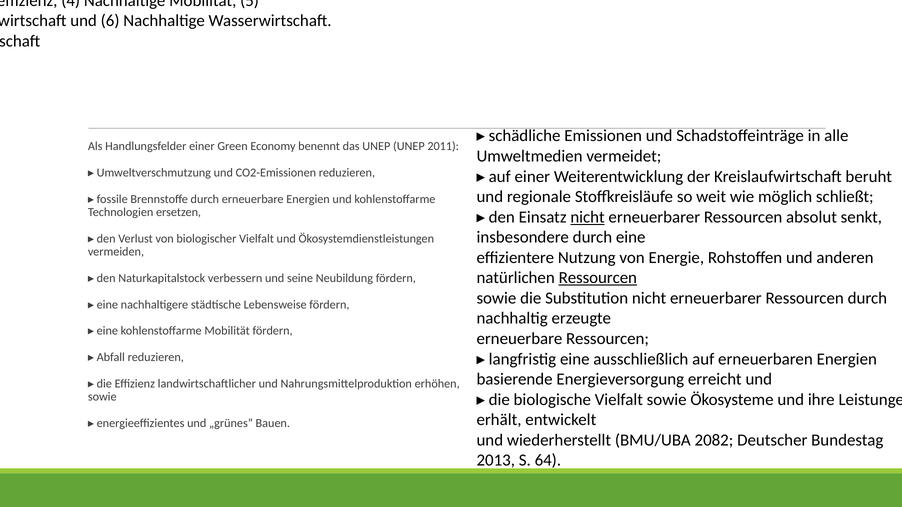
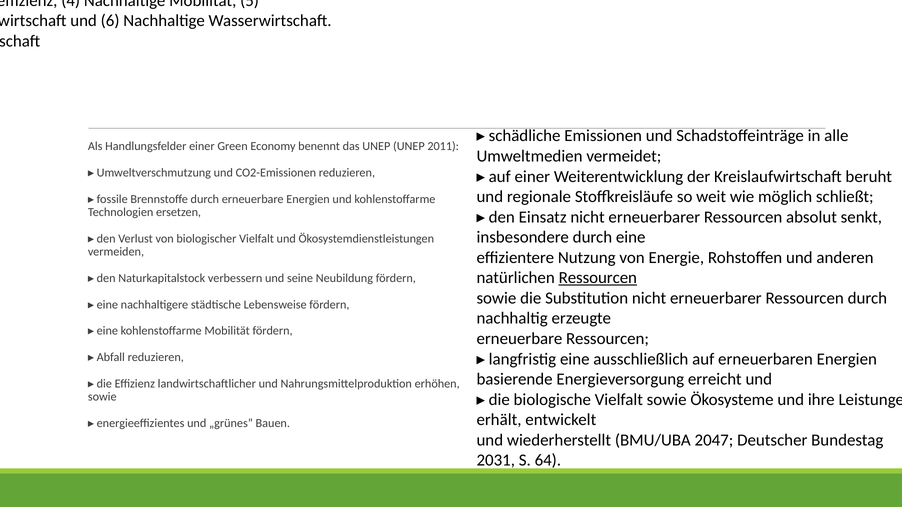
nicht at (588, 217) underline: present -> none
2082: 2082 -> 2047
2013: 2013 -> 2031
